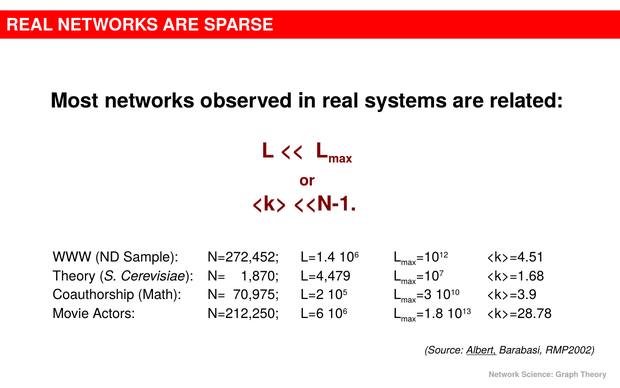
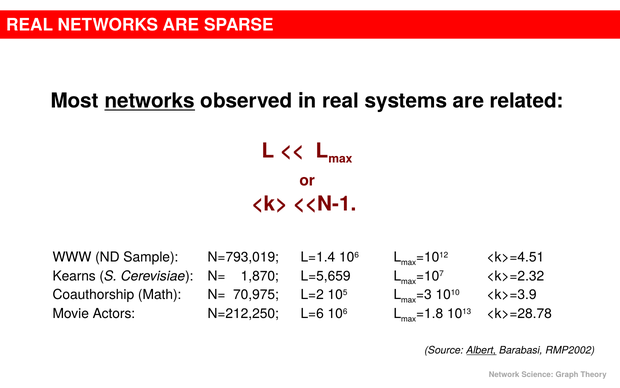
networks at (150, 101) underline: none -> present
N=272,452: N=272,452 -> N=793,019
Theory at (74, 276): Theory -> Kearns
L=4,479: L=4,479 -> L=5,659
<k>=1.68: <k>=1.68 -> <k>=2.32
